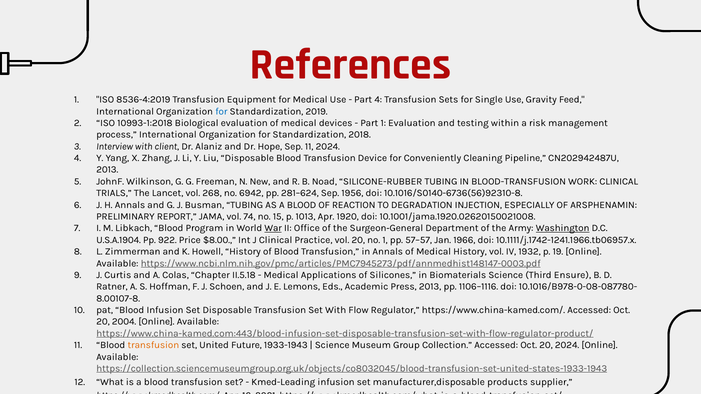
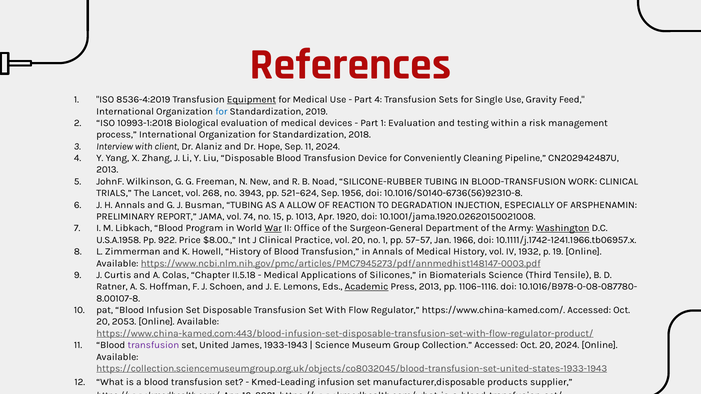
Equipment underline: none -> present
6942: 6942 -> 3943
281–624: 281–624 -> 521–624
AS A BLOOD: BLOOD -> ALLOW
U.S.A.1904: U.S.A.1904 -> U.S.A.1958
Ensure: Ensure -> Tensile
Academic underline: none -> present
2004: 2004 -> 2053
transfusion at (153, 345) colour: orange -> purple
Future: Future -> James
